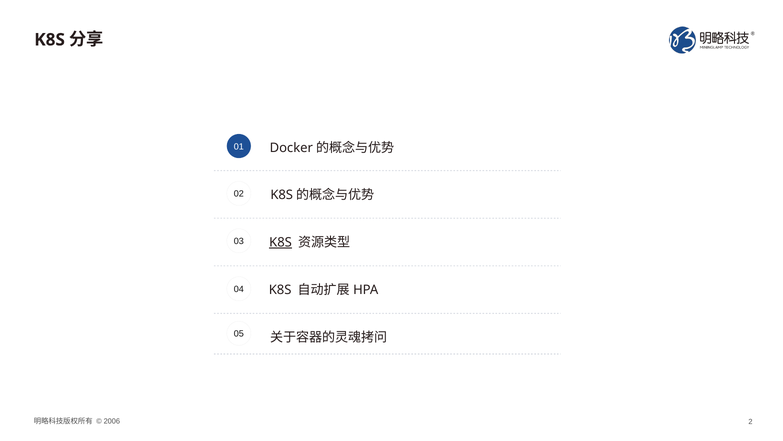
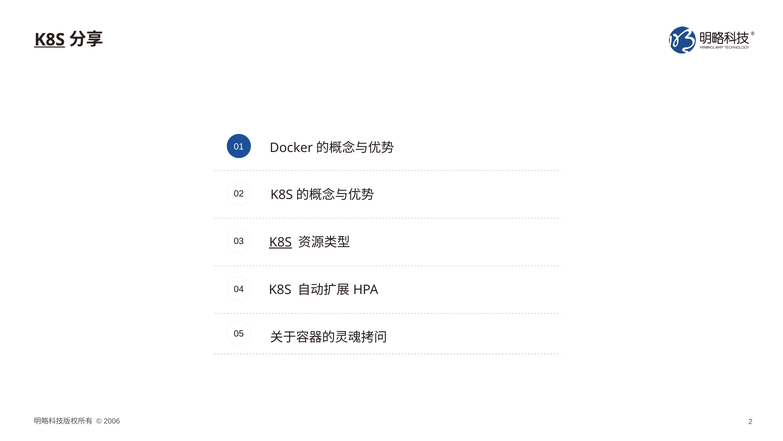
K8S at (50, 40) underline: none -> present
